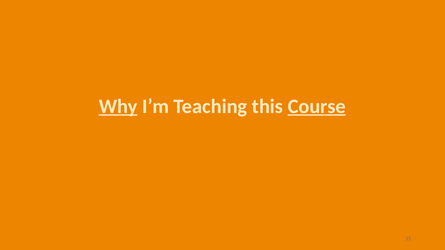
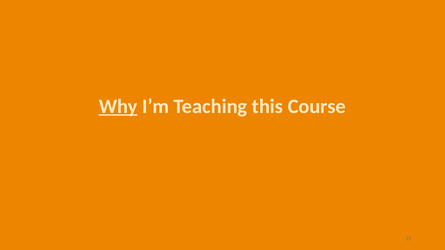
Course underline: present -> none
